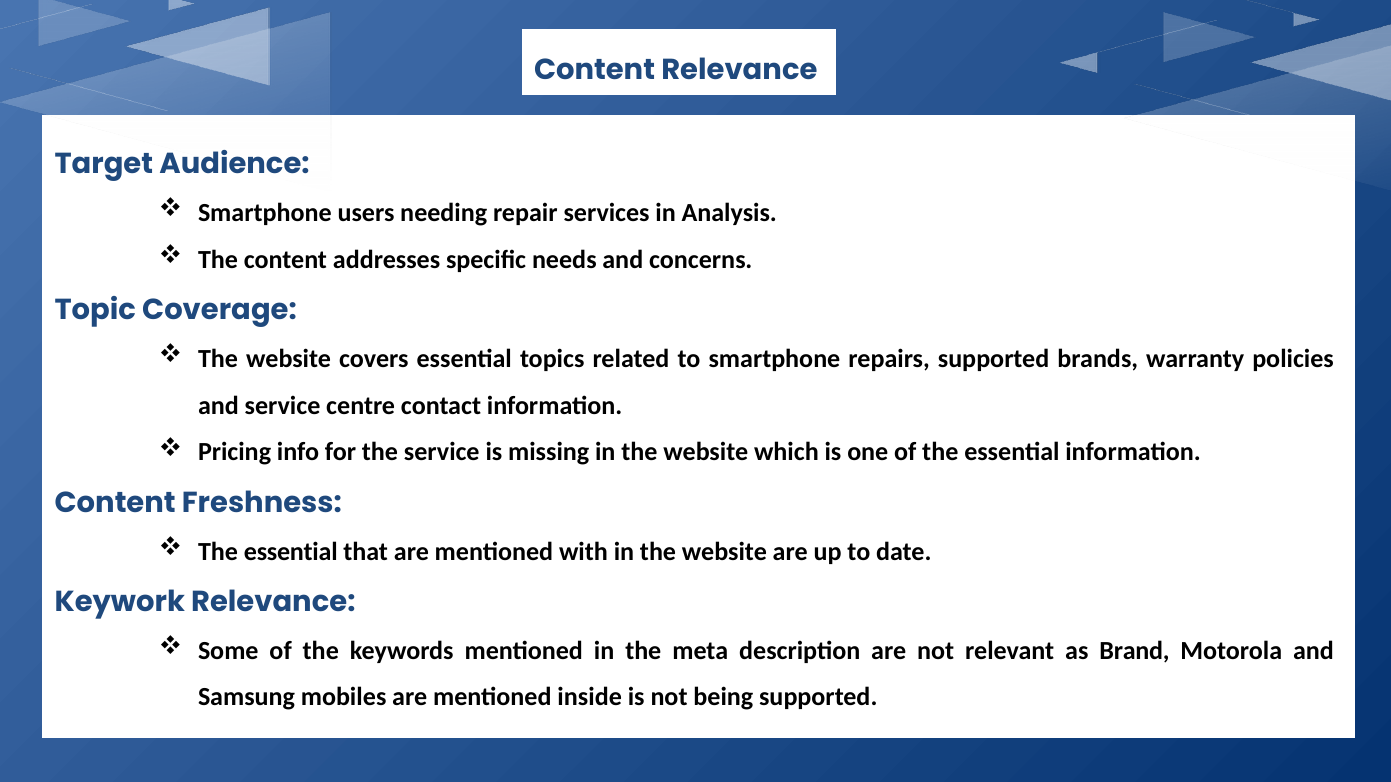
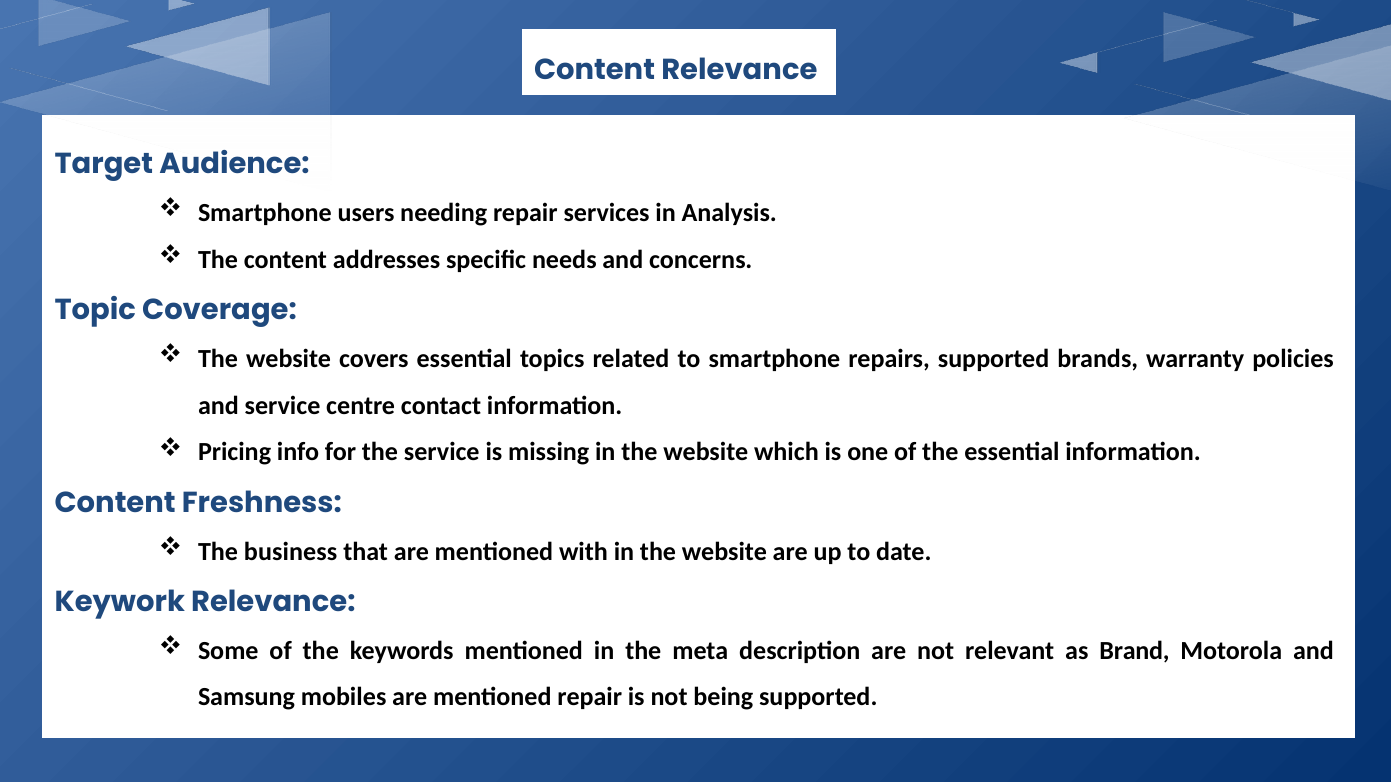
essential at (291, 552): essential -> business
mentioned inside: inside -> repair
